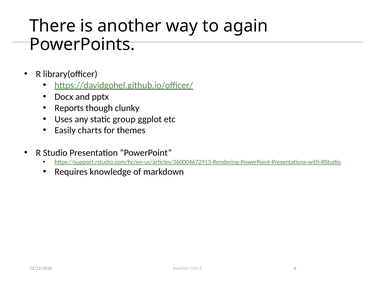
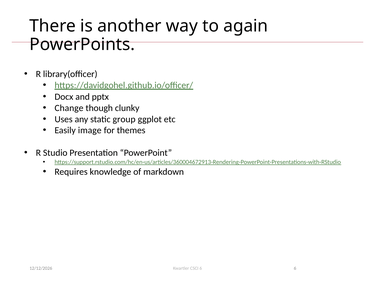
Reports: Reports -> Change
charts: charts -> image
